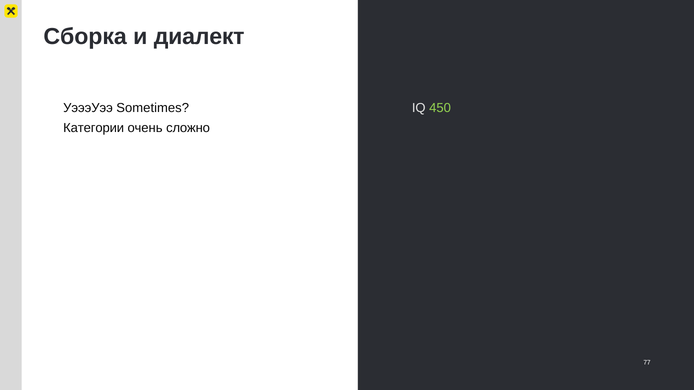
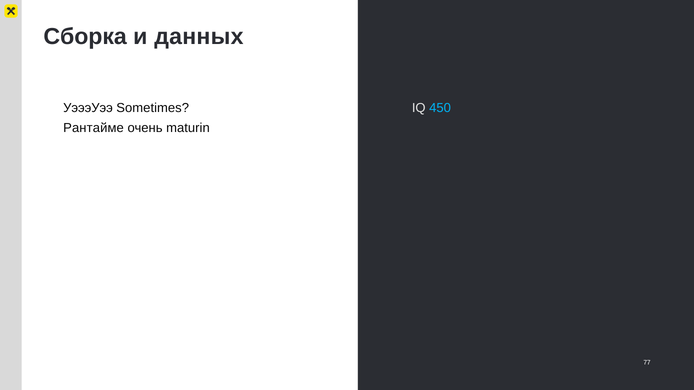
диалект: диалект -> данных
450 colour: light green -> light blue
Категории: Категории -> Рантайме
сложно: сложно -> maturin
